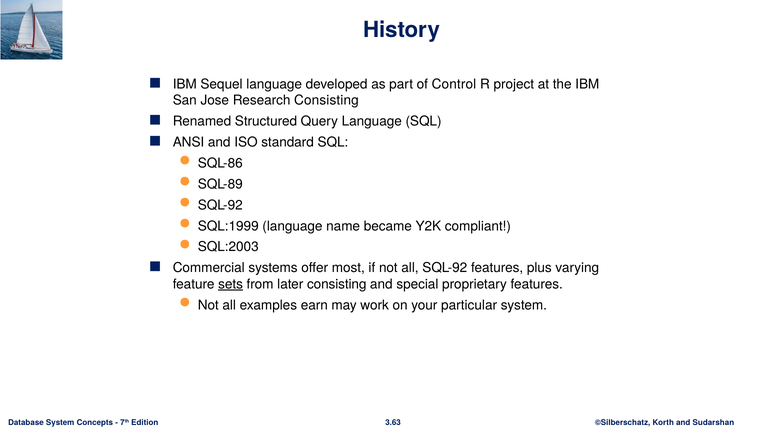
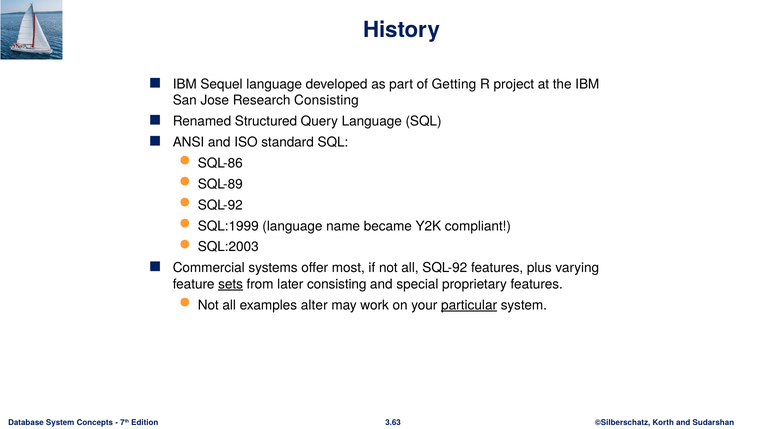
Control: Control -> Getting
earn: earn -> alter
particular underline: none -> present
